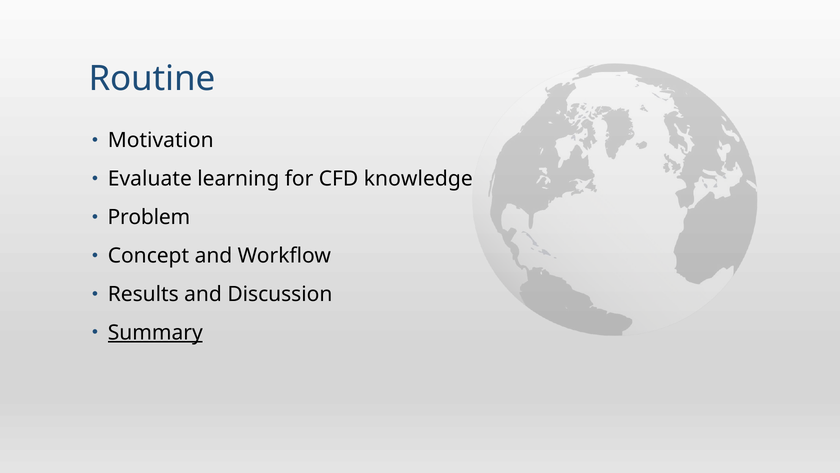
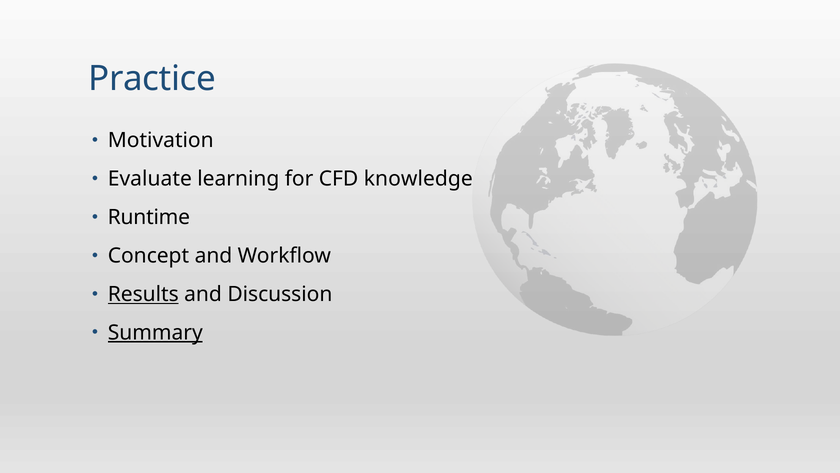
Routine: Routine -> Practice
Problem: Problem -> Runtime
Results underline: none -> present
